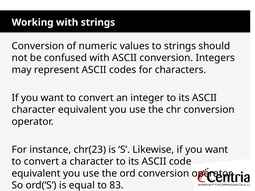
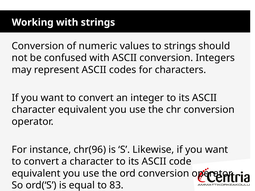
chr(23: chr(23 -> chr(96
